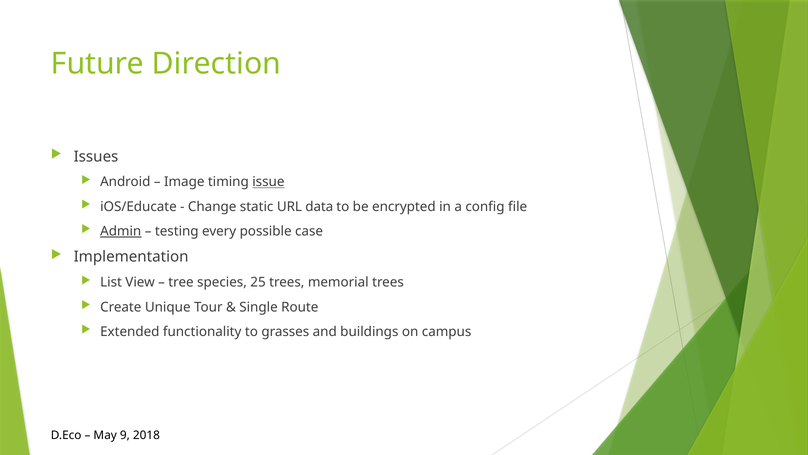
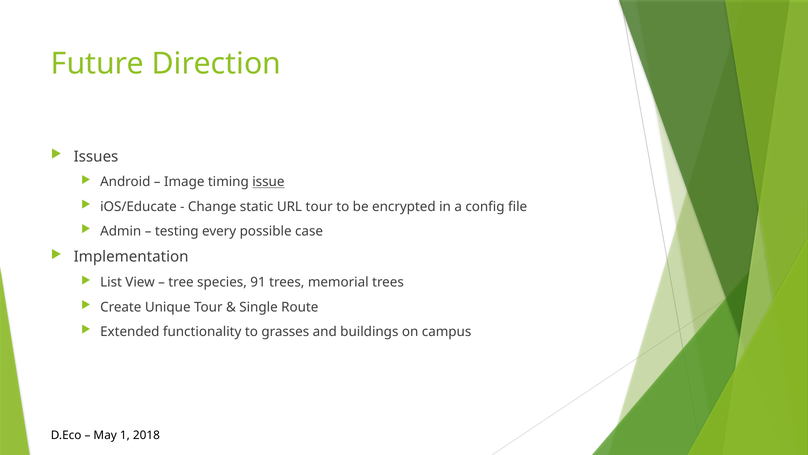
URL data: data -> tour
Admin underline: present -> none
25: 25 -> 91
9: 9 -> 1
